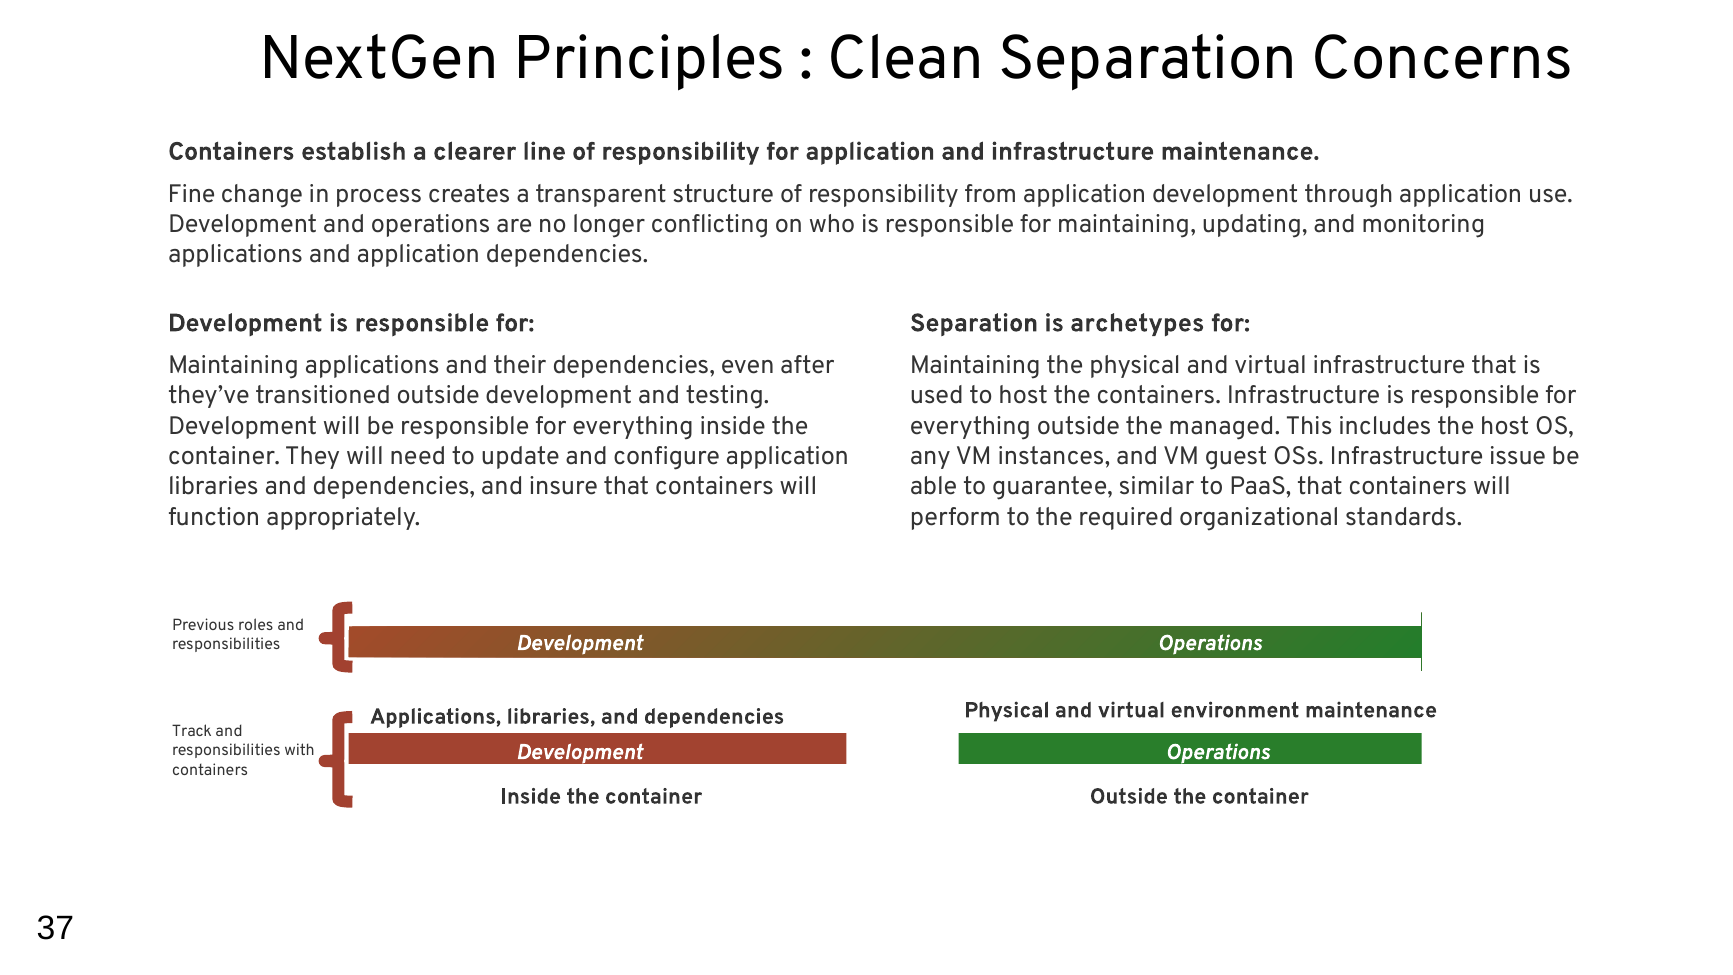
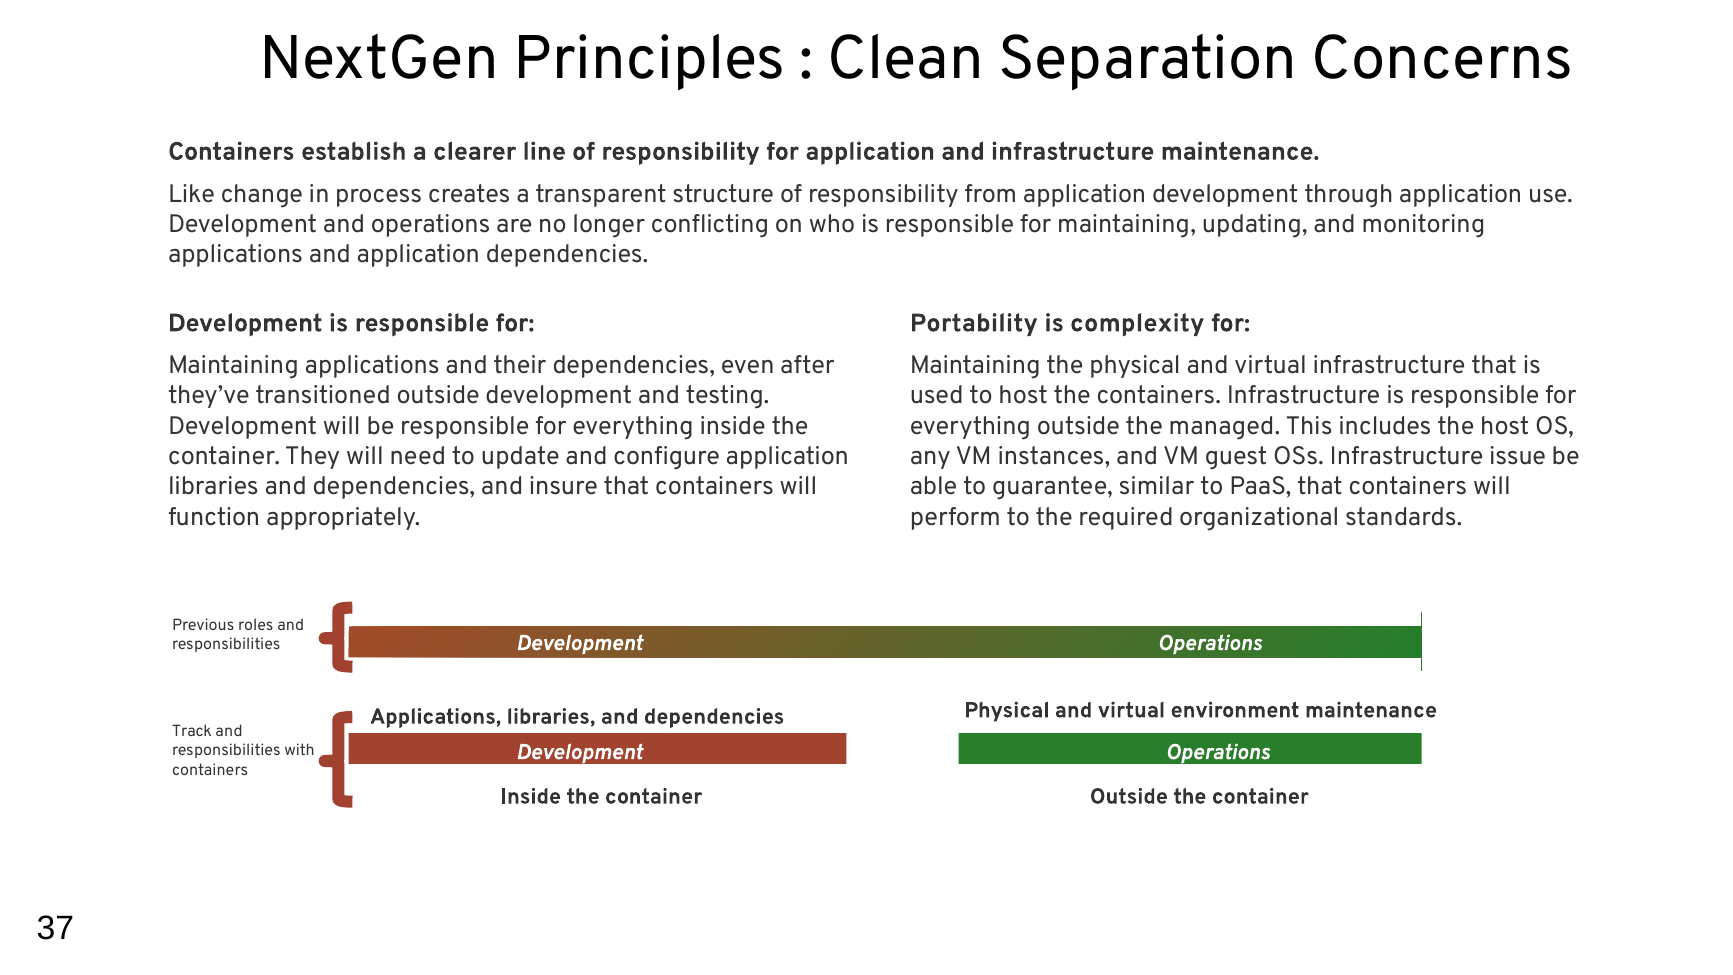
Fine: Fine -> Like
Separation at (974, 323): Separation -> Portability
archetypes: archetypes -> complexity
